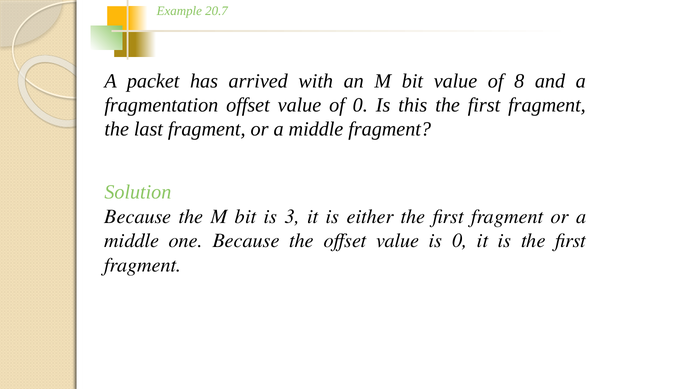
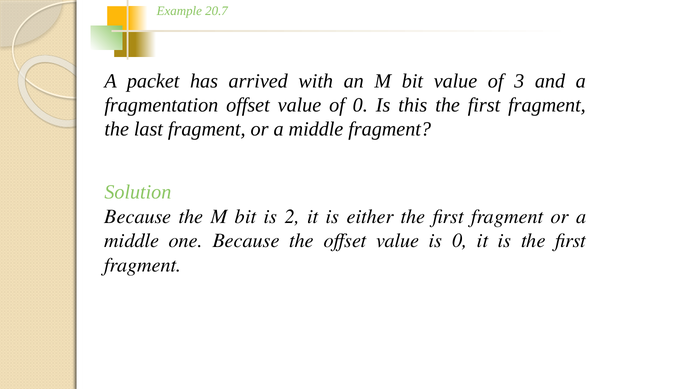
8: 8 -> 3
3: 3 -> 2
